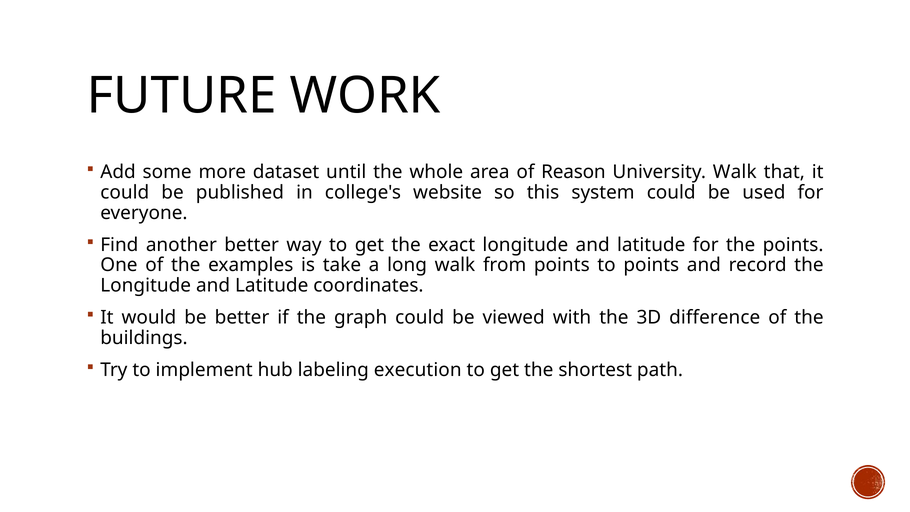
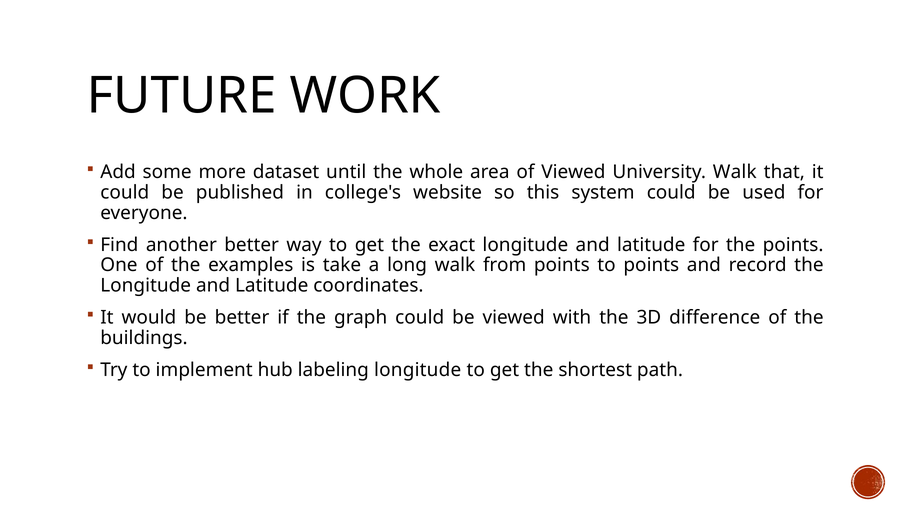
of Reason: Reason -> Viewed
labeling execution: execution -> longitude
